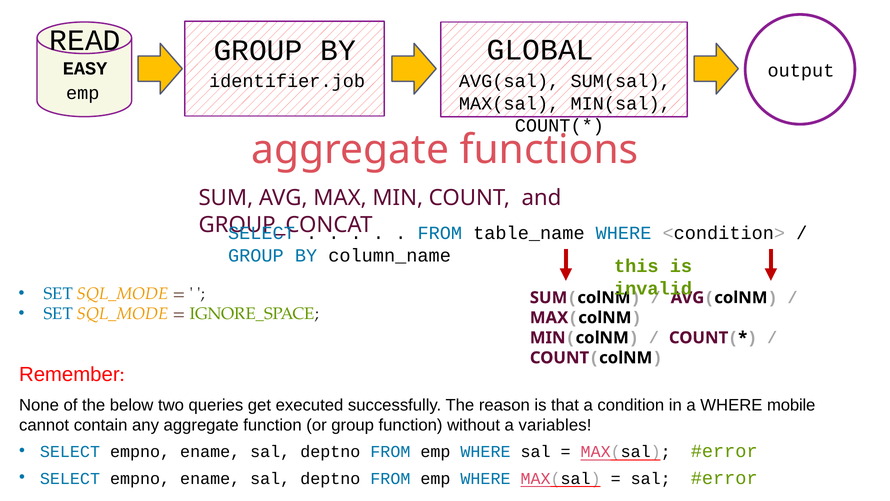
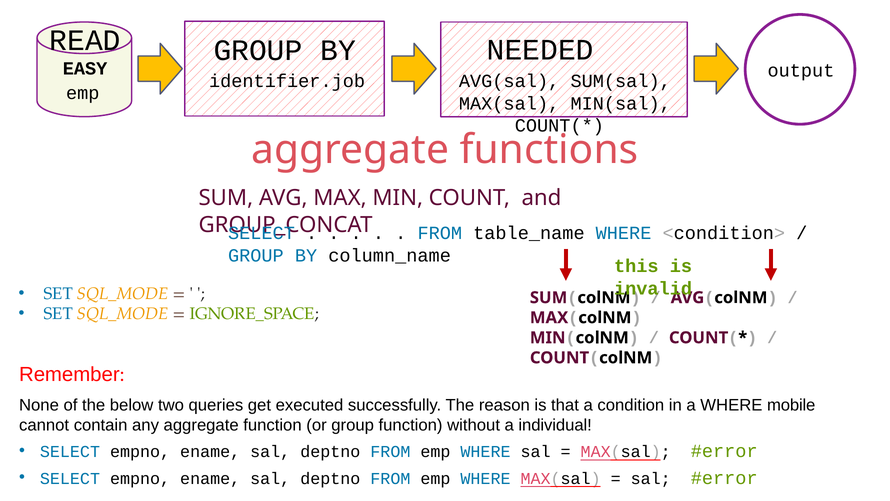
GLOBAL: GLOBAL -> NEEDED
variables: variables -> individual
